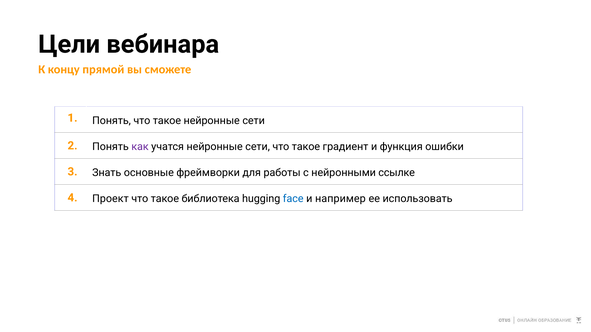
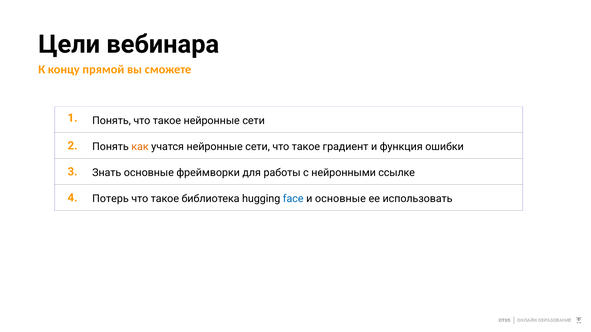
как colour: purple -> orange
Проект: Проект -> Потерь
и например: например -> основные
